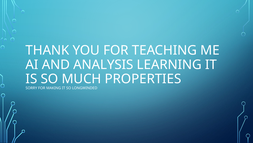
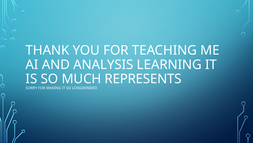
PROPERTIES: PROPERTIES -> REPRESENTS
